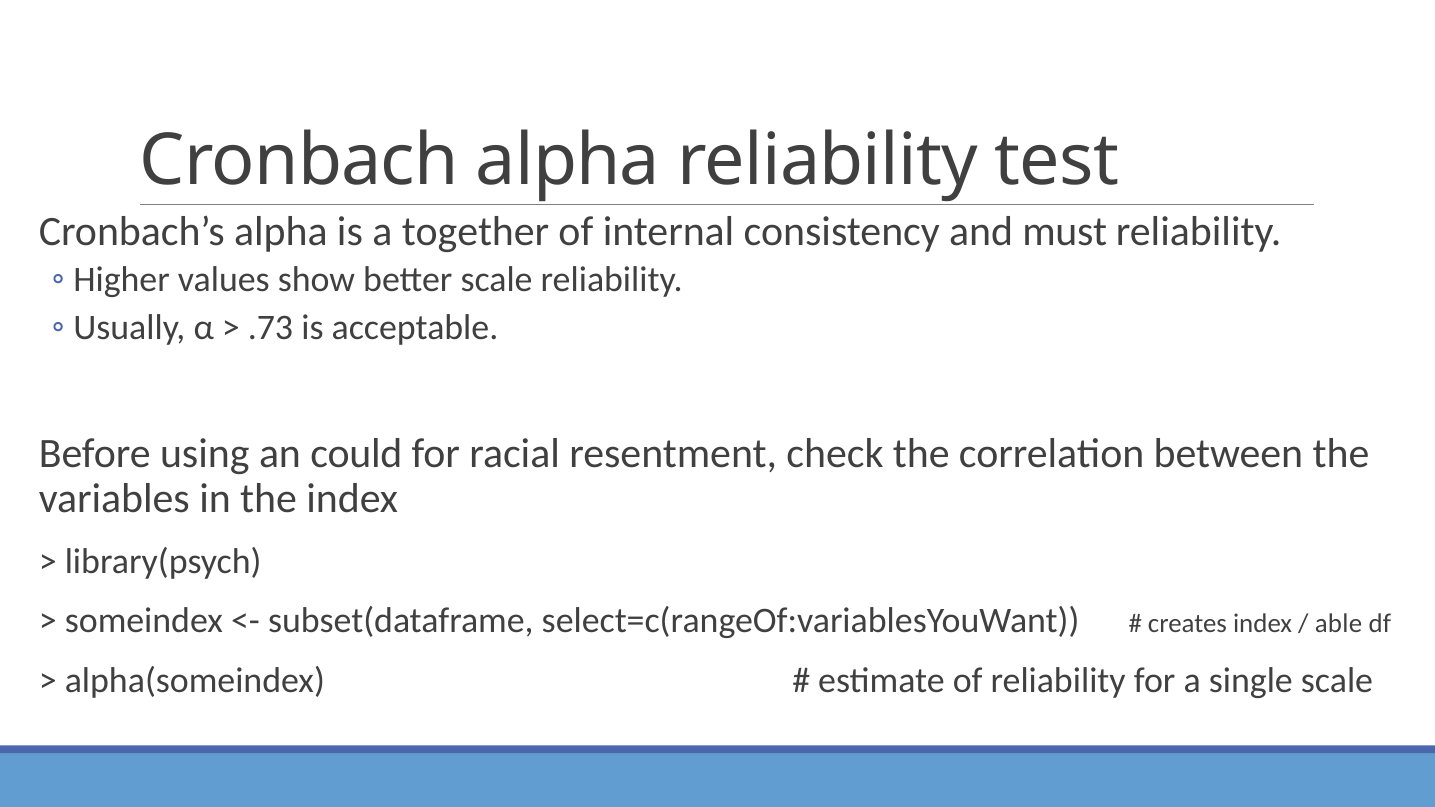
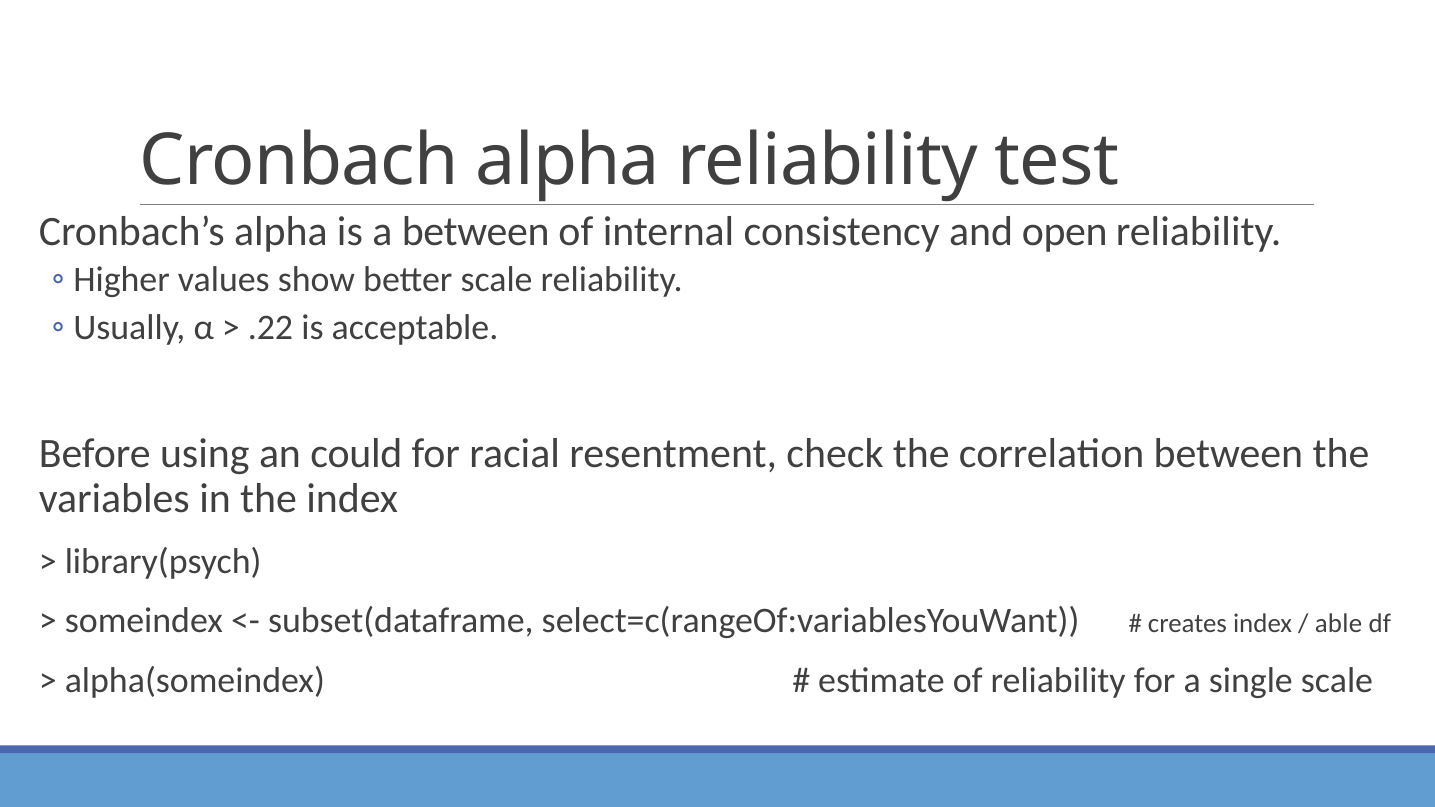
a together: together -> between
must: must -> open
.73: .73 -> .22
